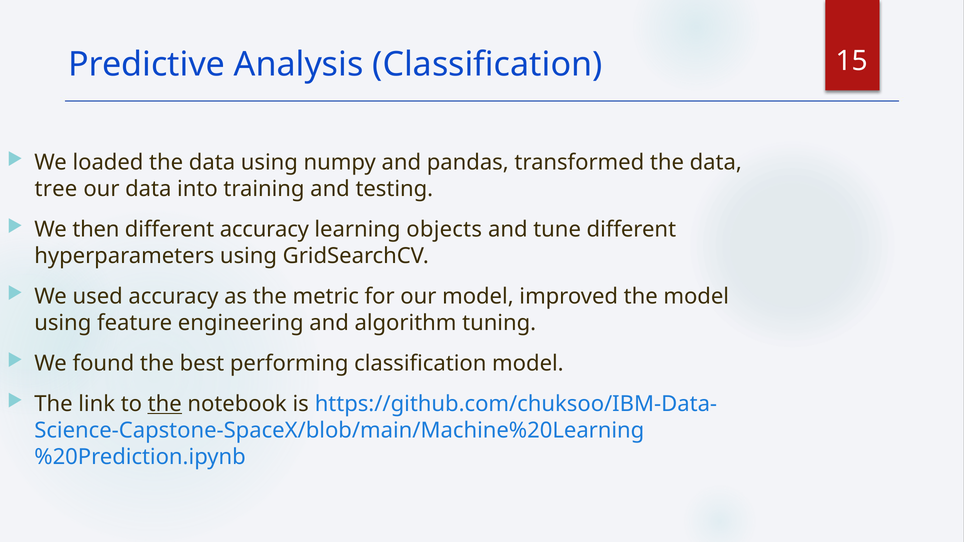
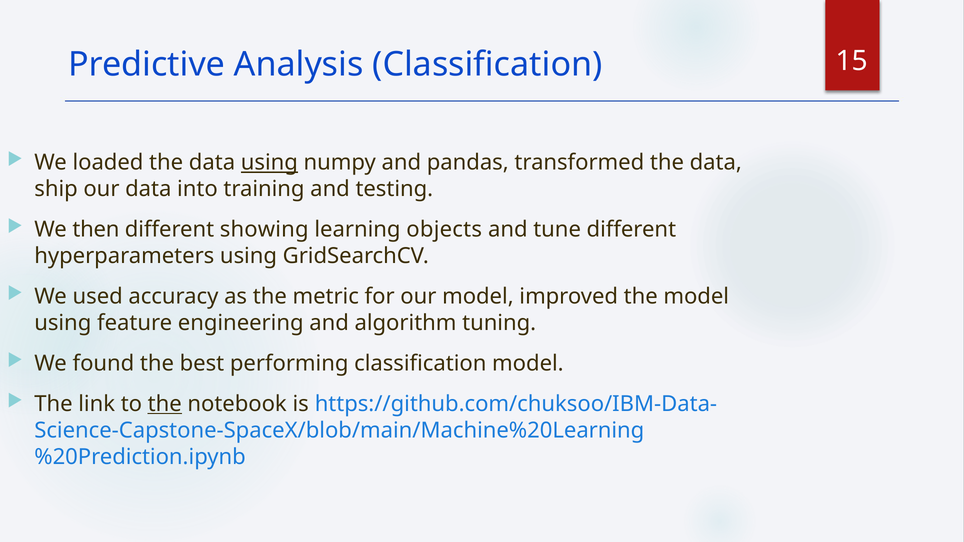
using at (269, 163) underline: none -> present
tree: tree -> ship
different accuracy: accuracy -> showing
